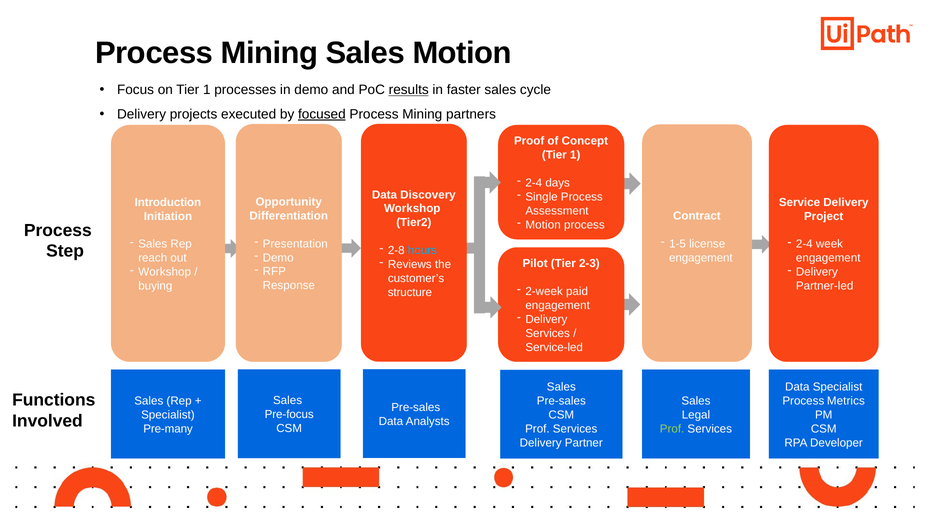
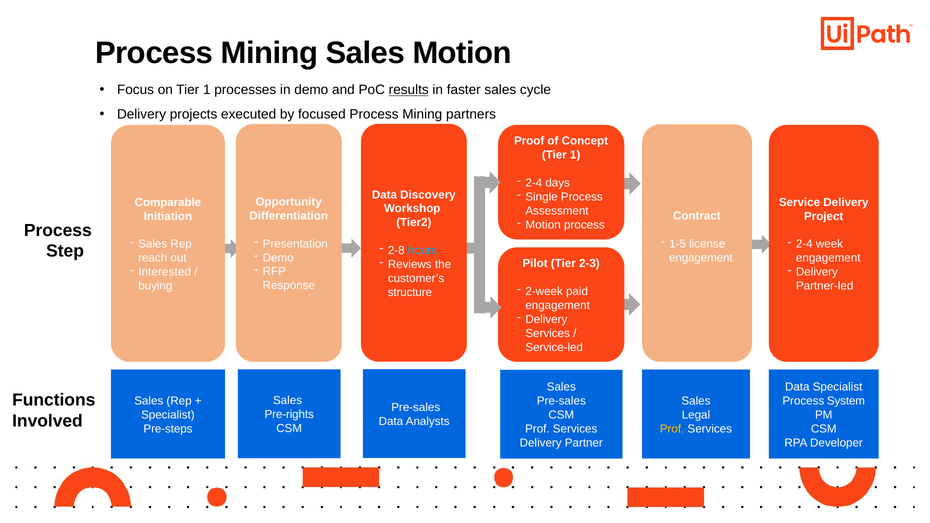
focused underline: present -> none
Introduction: Introduction -> Comparable
Workshop at (165, 272): Workshop -> Interested
Metrics: Metrics -> System
Pre-focus: Pre-focus -> Pre-rights
Pre-many: Pre-many -> Pre-steps
Prof at (672, 429) colour: light green -> yellow
